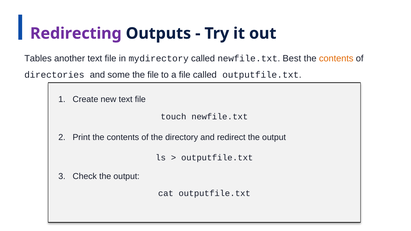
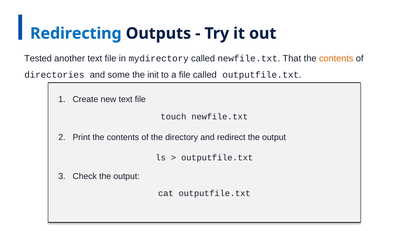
Redirecting colour: purple -> blue
Tables: Tables -> Tested
Best: Best -> That
the file: file -> init
